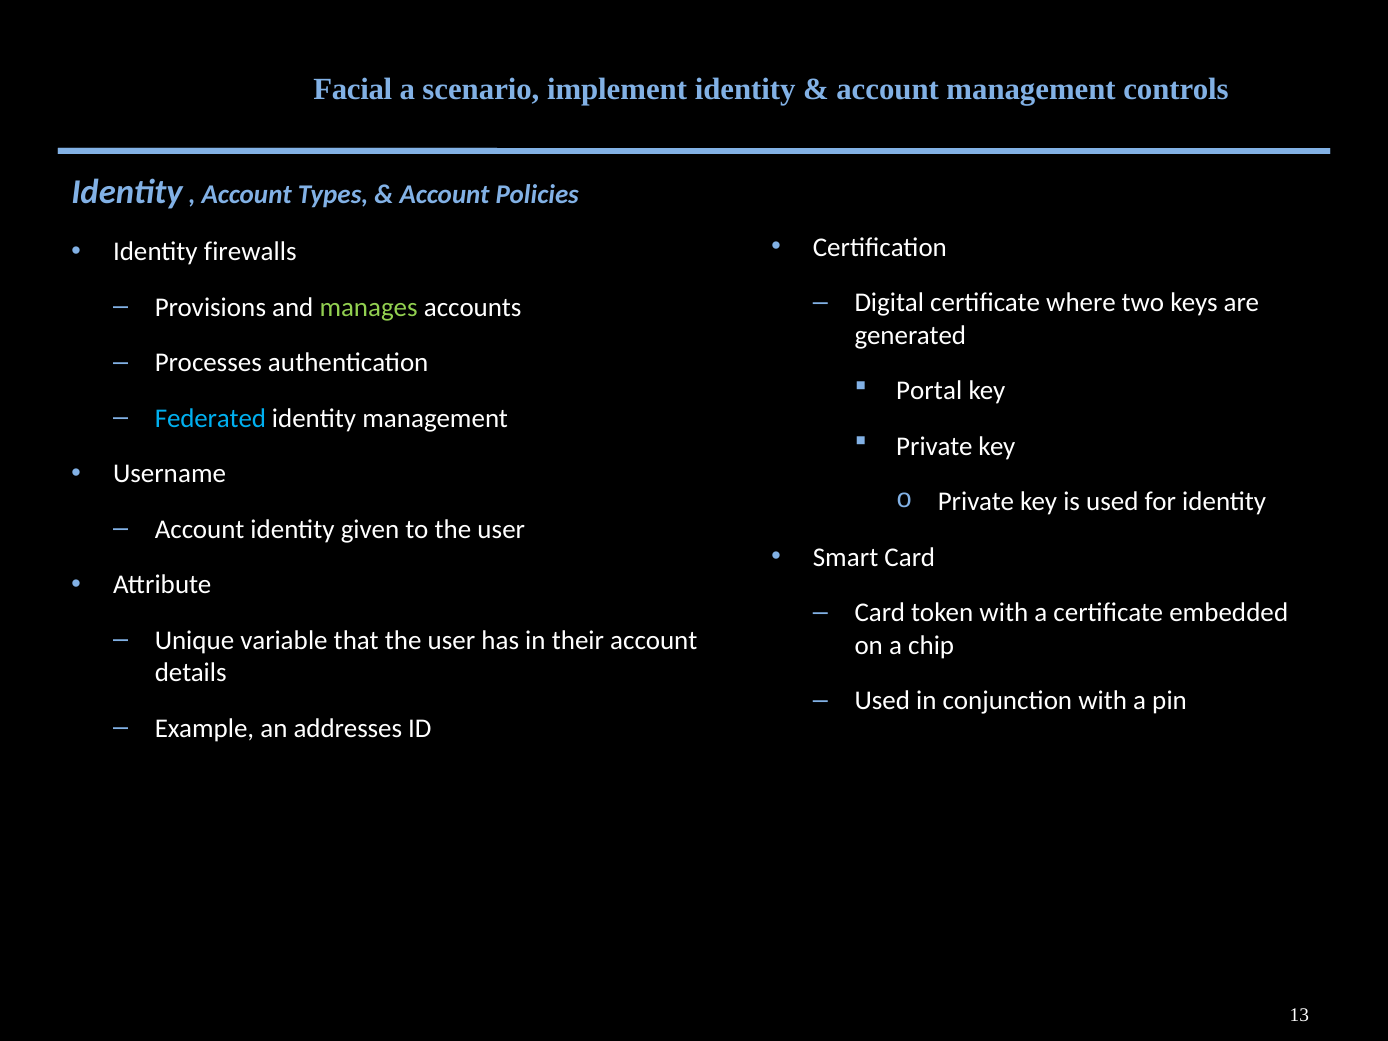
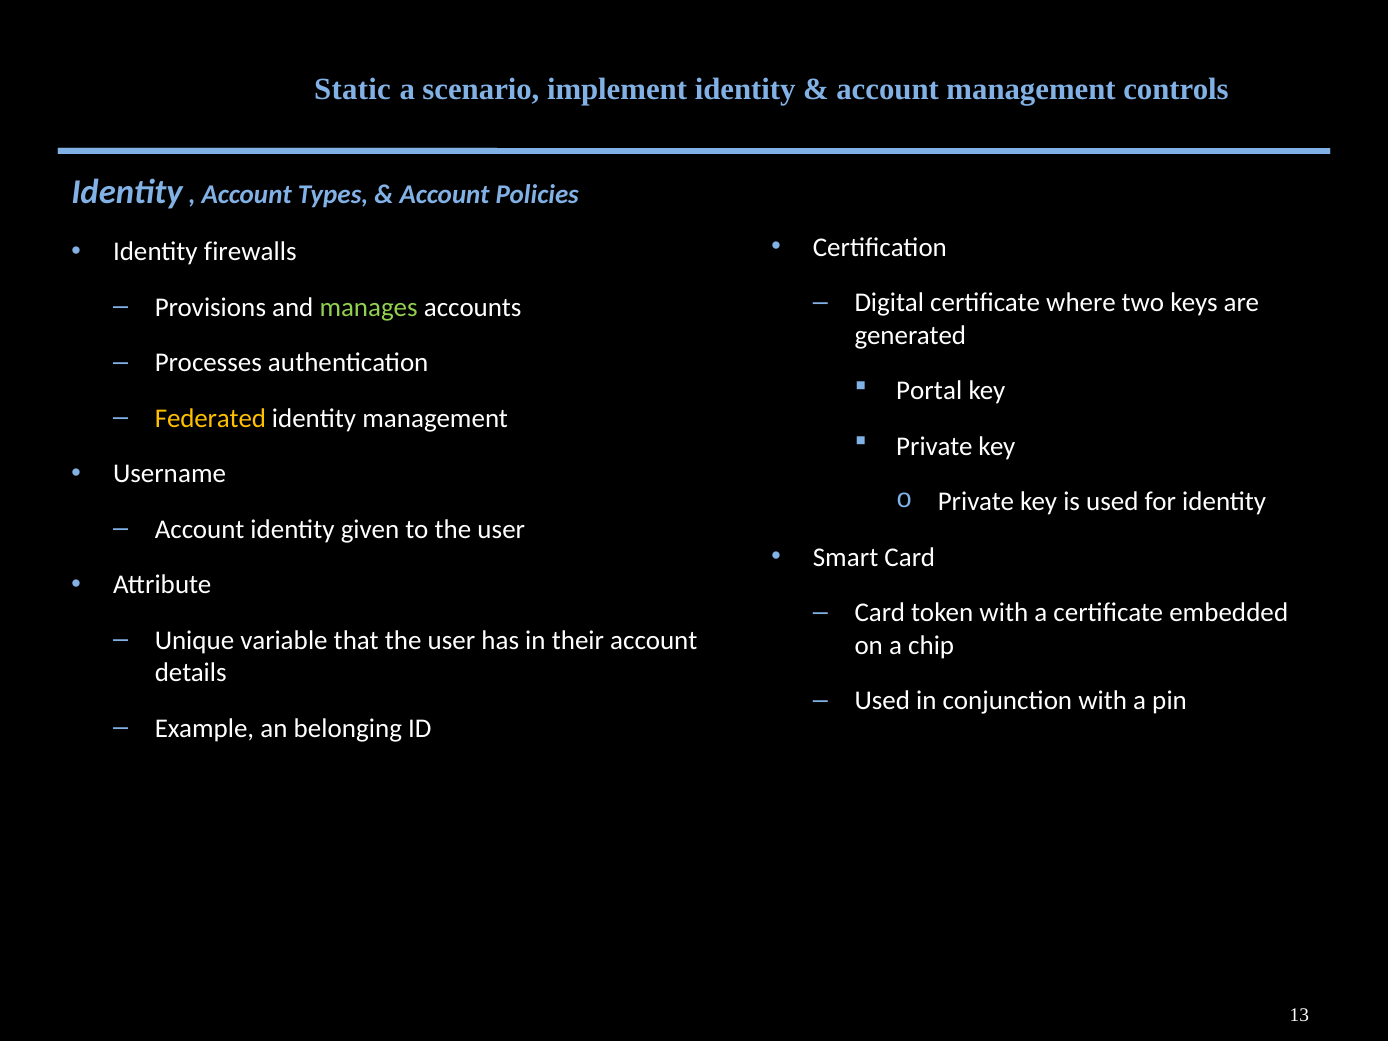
Facial: Facial -> Static
Federated colour: light blue -> yellow
addresses: addresses -> belonging
